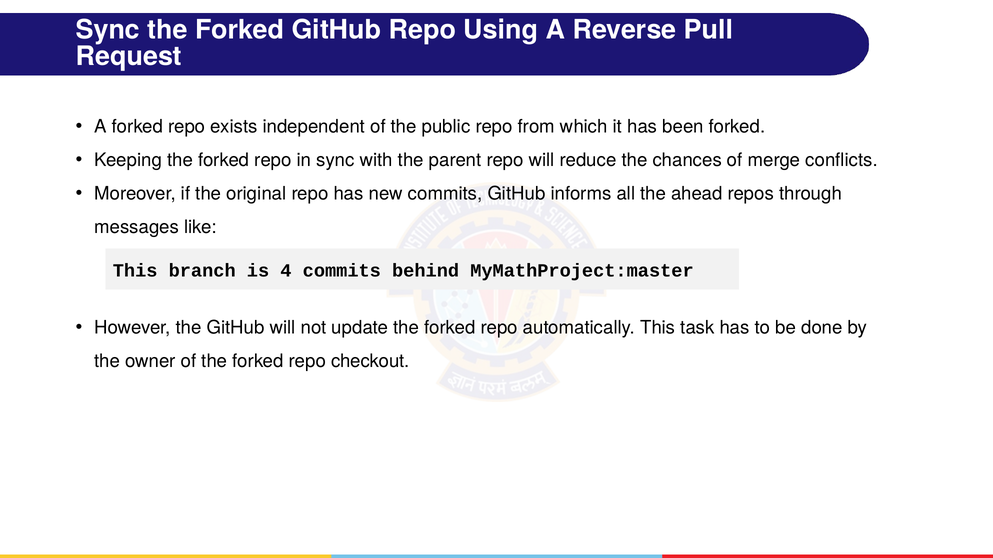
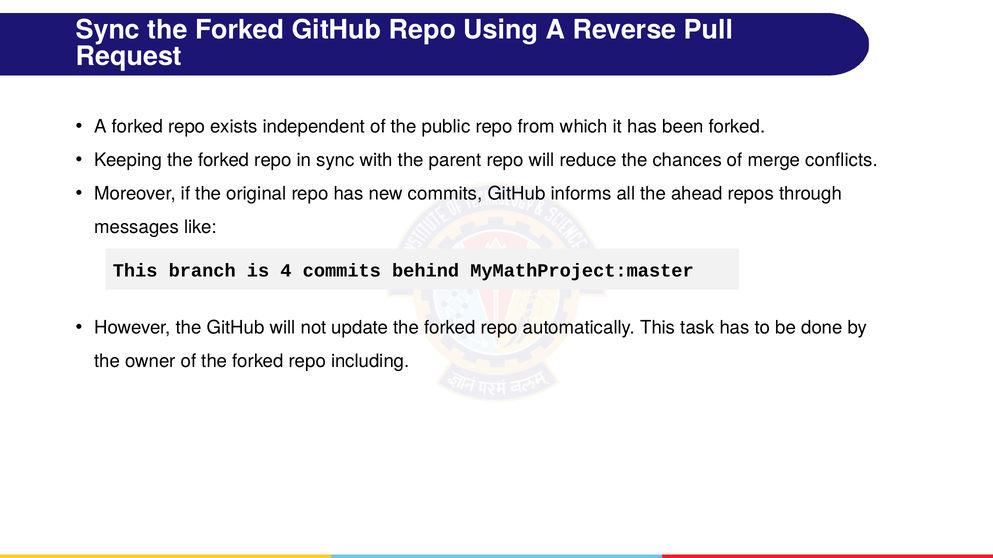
checkout: checkout -> including
